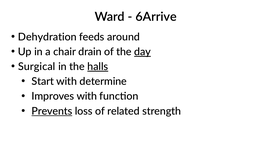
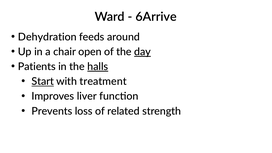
drain: drain -> open
Surgical: Surgical -> Patients
Start underline: none -> present
determine: determine -> treatment
Improves with: with -> liver
Prevents underline: present -> none
